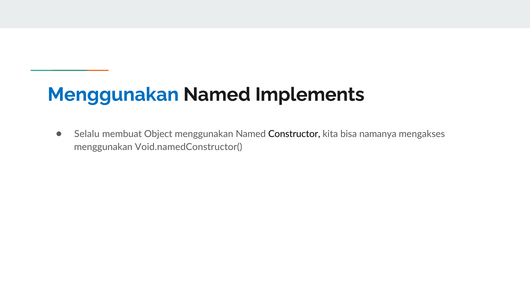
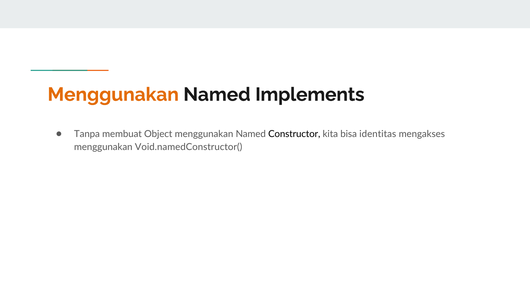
Menggunakan at (113, 95) colour: blue -> orange
Selalu: Selalu -> Tanpa
namanya: namanya -> identitas
